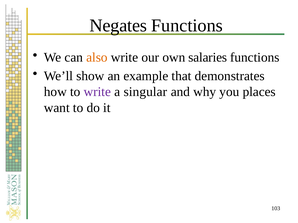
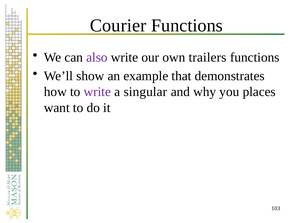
Negates: Negates -> Courier
also colour: orange -> purple
salaries: salaries -> trailers
